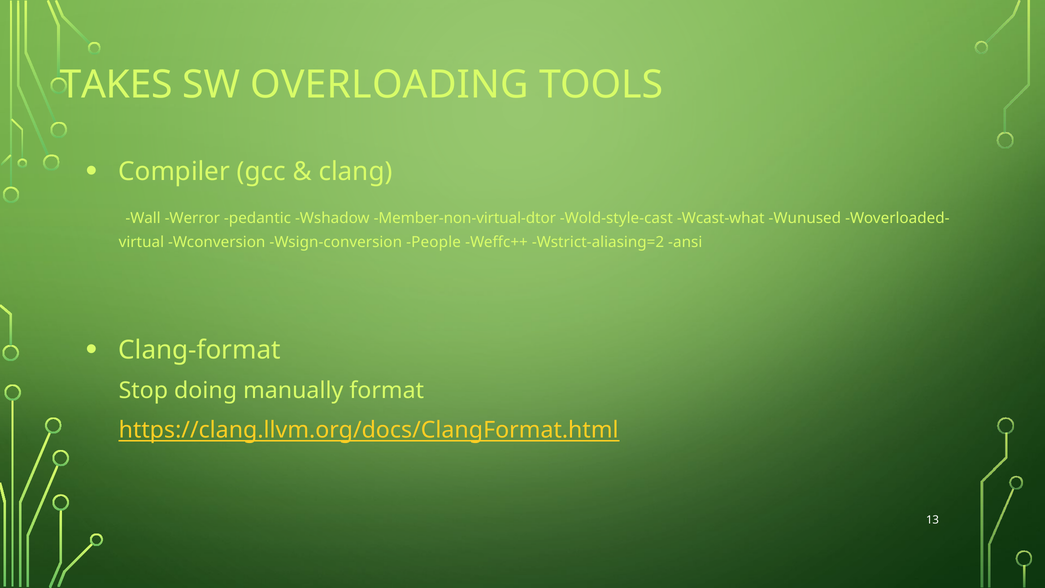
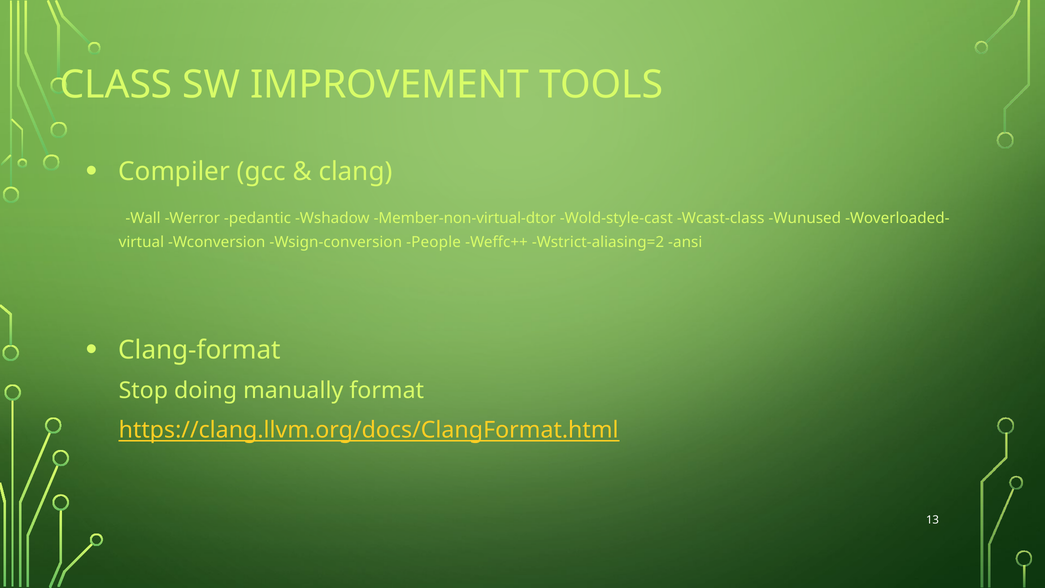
TAKES: TAKES -> CLASS
OVERLOADING: OVERLOADING -> IMPROVEMENT
Wcast-what: Wcast-what -> Wcast-class
